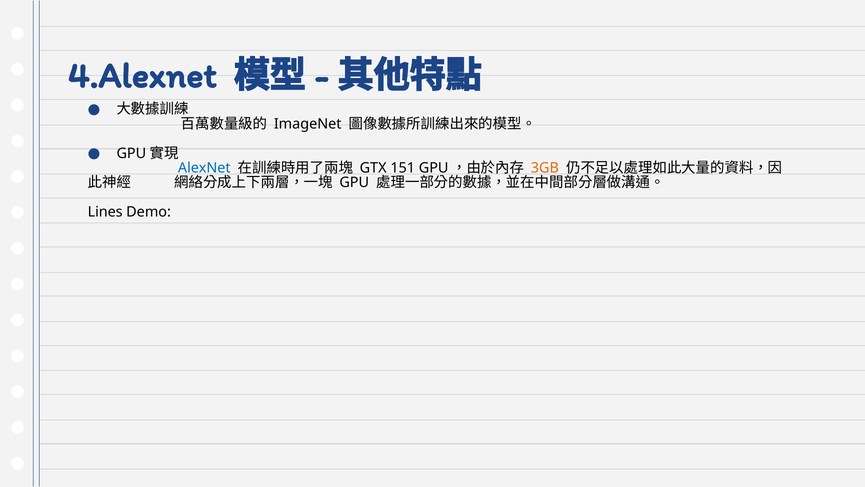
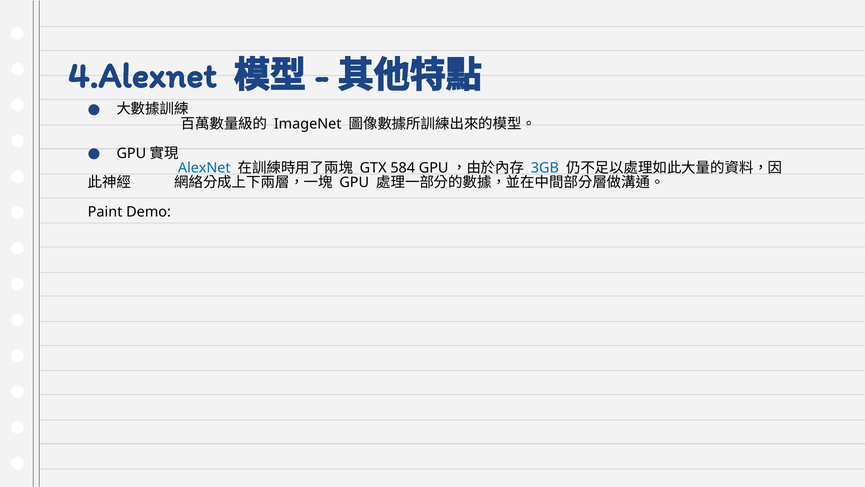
151: 151 -> 584
3GB colour: orange -> blue
Lines: Lines -> Paint
